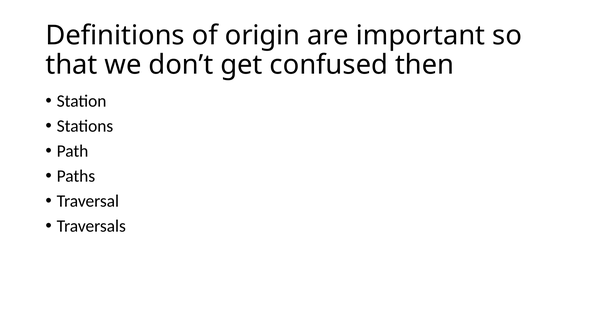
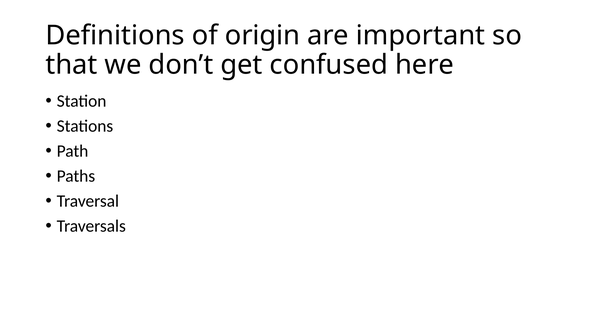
then: then -> here
